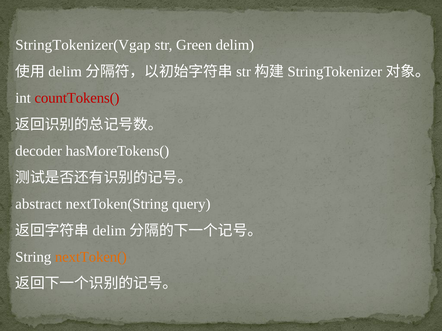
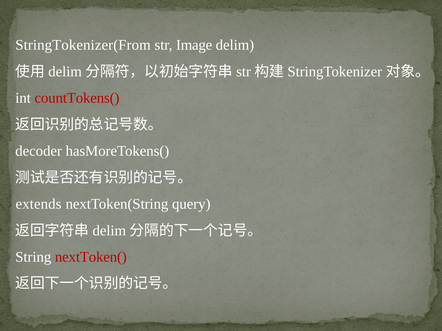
StringTokenizer(Vgap: StringTokenizer(Vgap -> StringTokenizer(From
Green: Green -> Image
abstract: abstract -> extends
nextToken( colour: orange -> red
